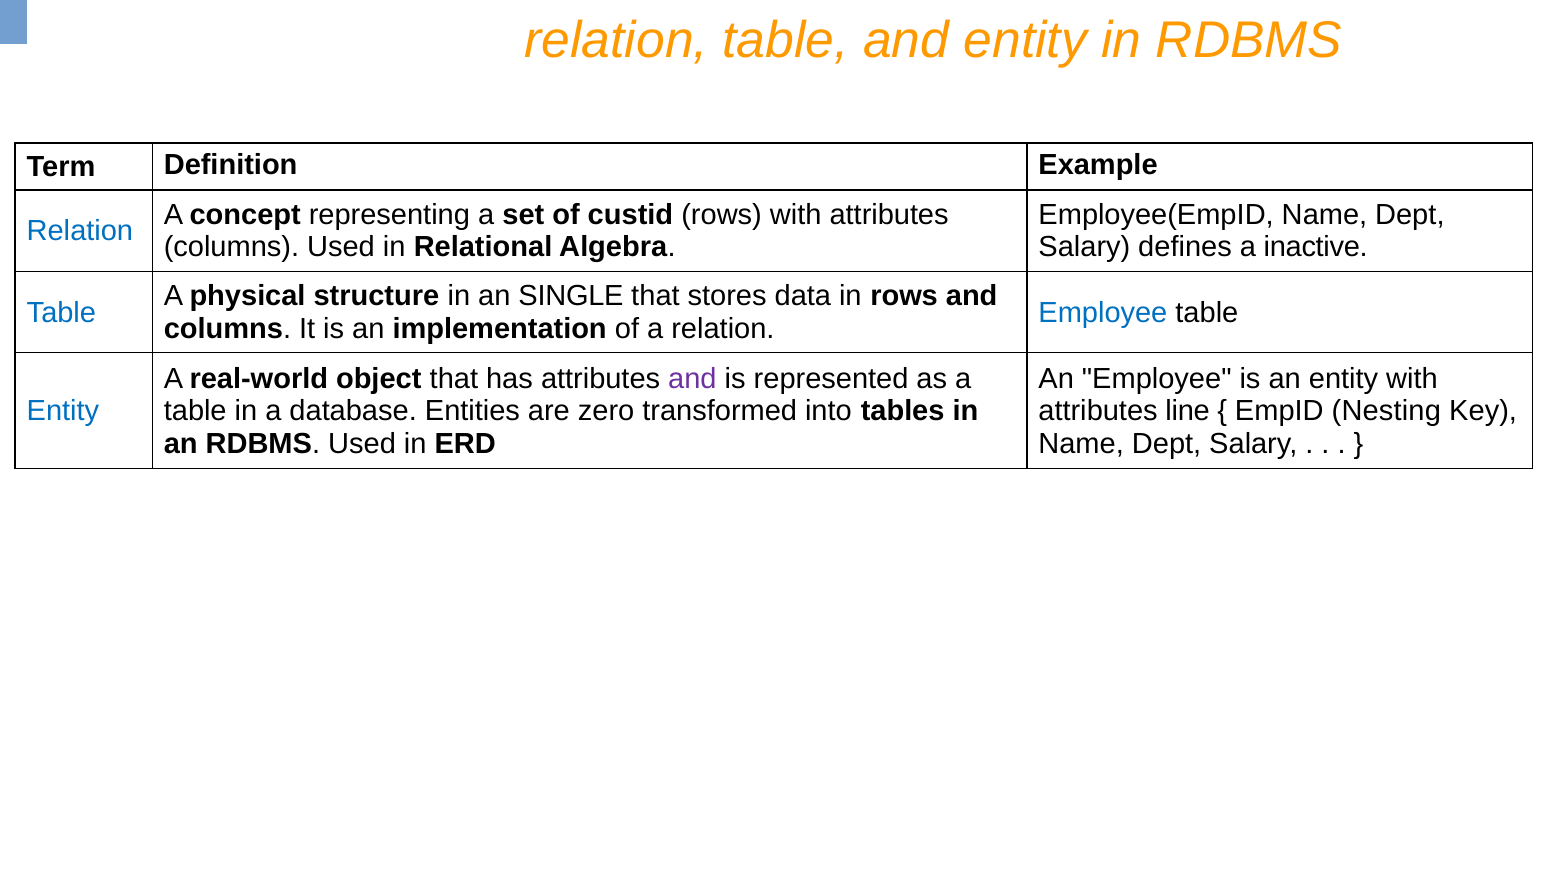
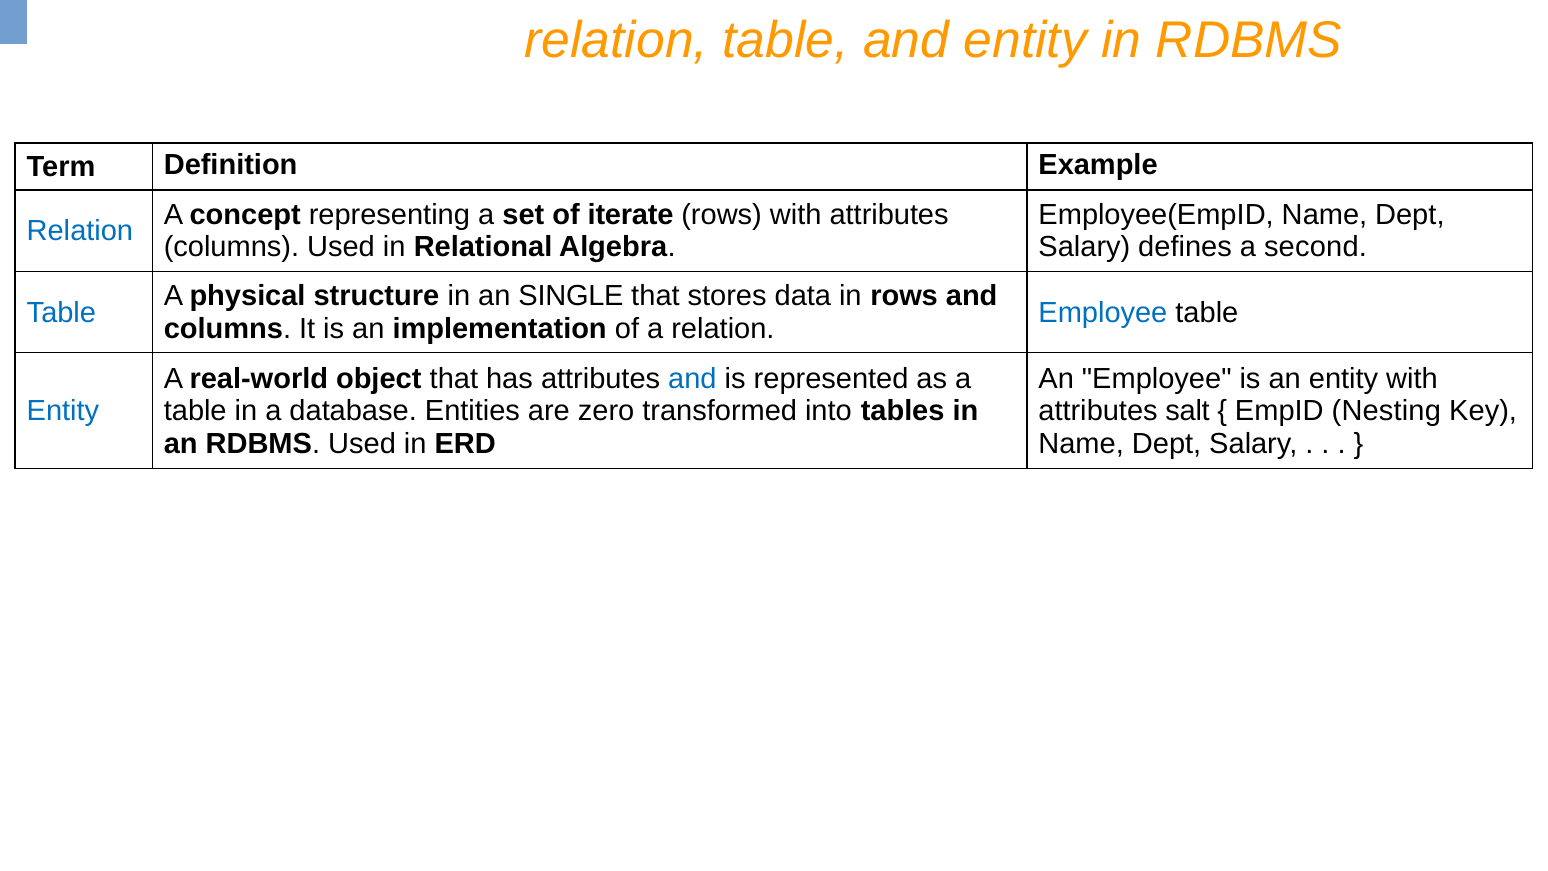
custid: custid -> iterate
inactive: inactive -> second
and at (692, 379) colour: purple -> blue
line: line -> salt
